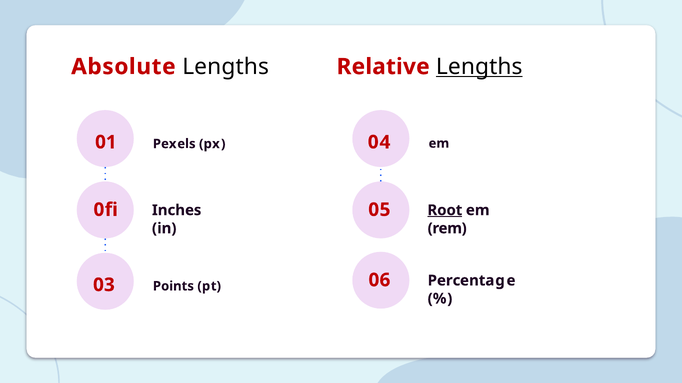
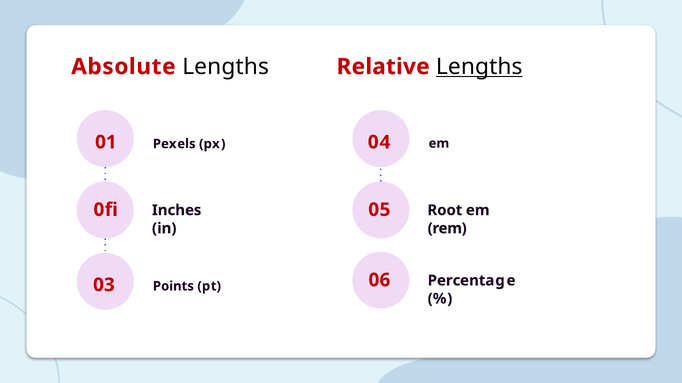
Root underline: present -> none
